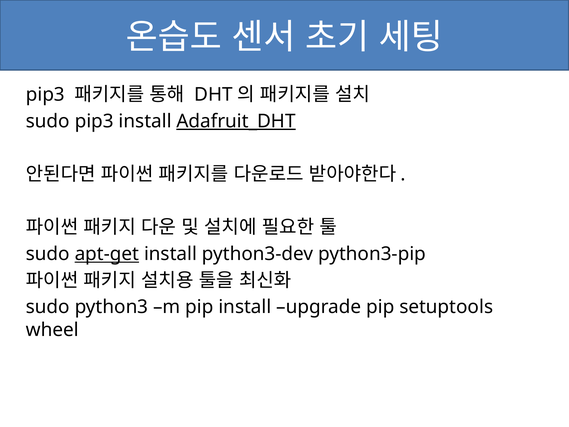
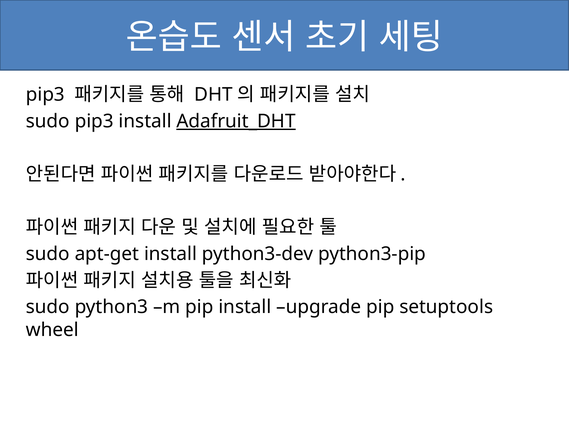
apt-get underline: present -> none
